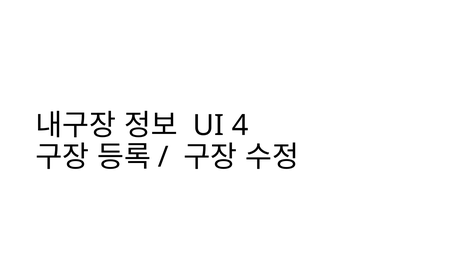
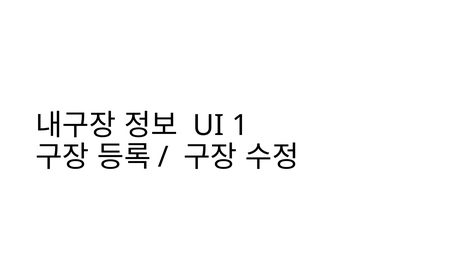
4: 4 -> 1
